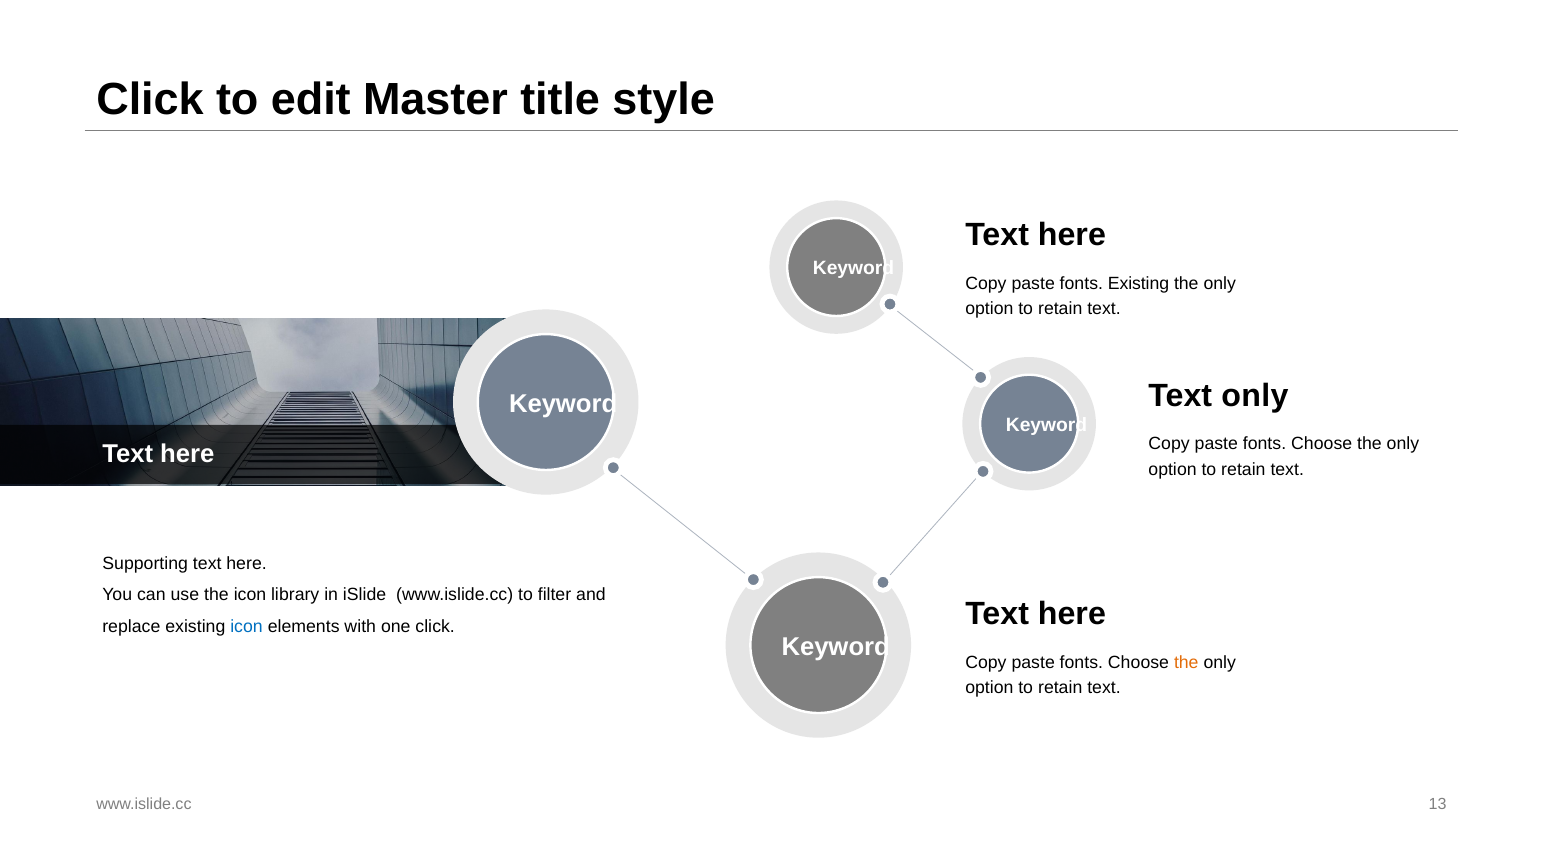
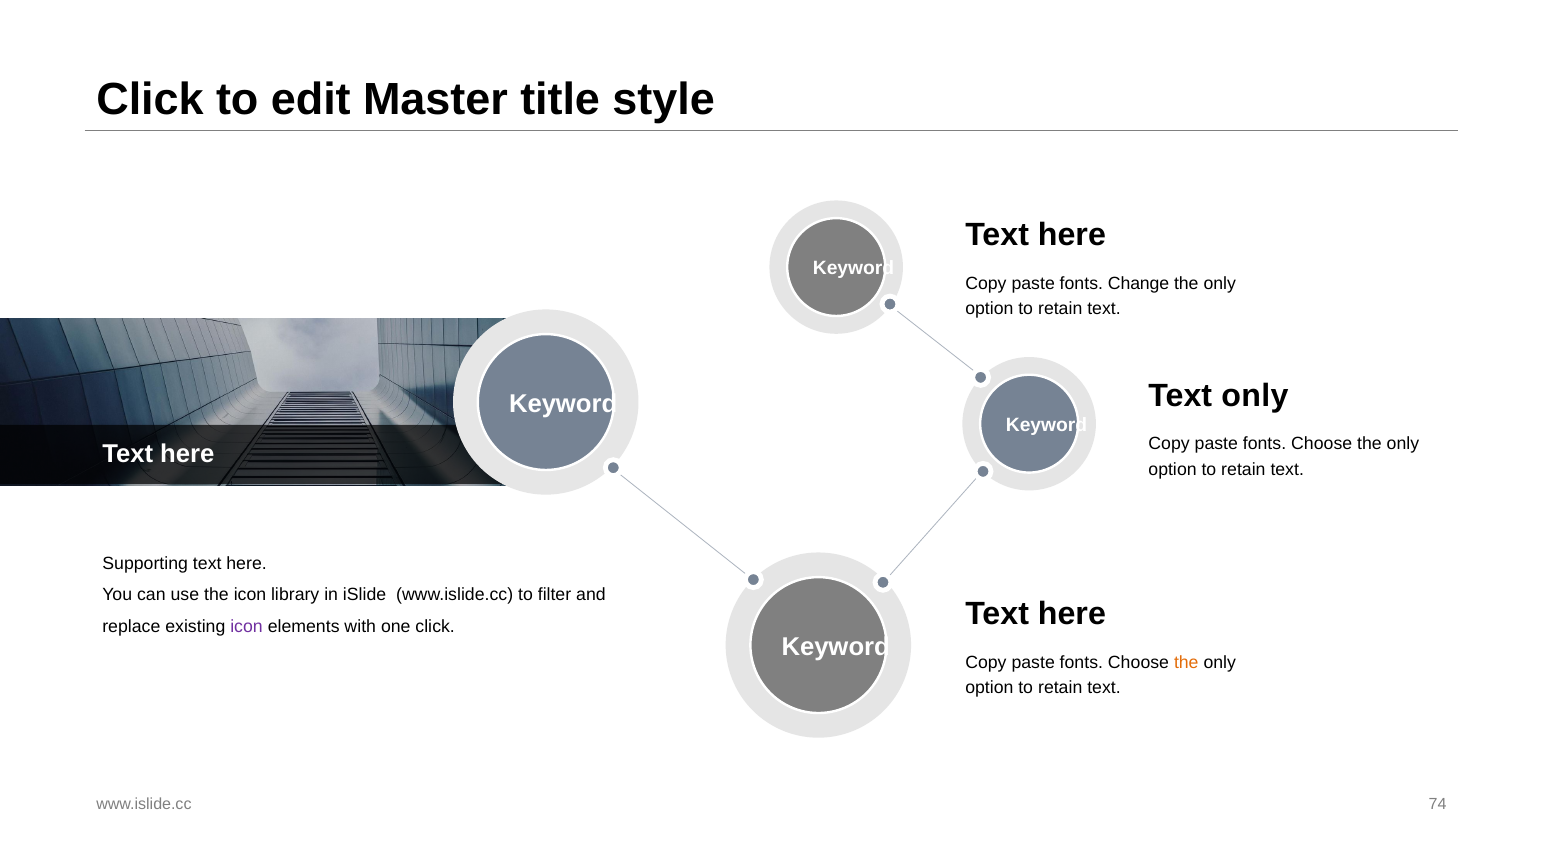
fonts Existing: Existing -> Change
icon at (247, 627) colour: blue -> purple
13: 13 -> 74
